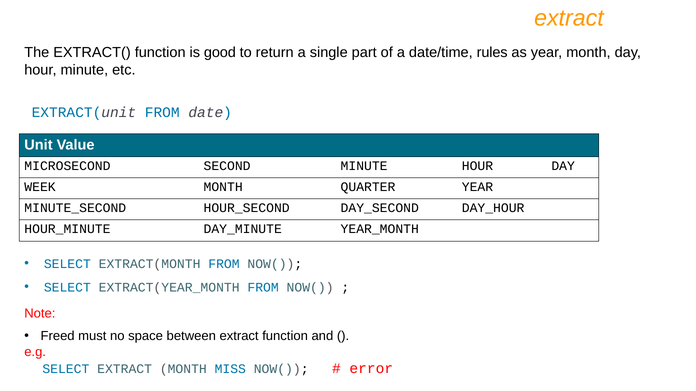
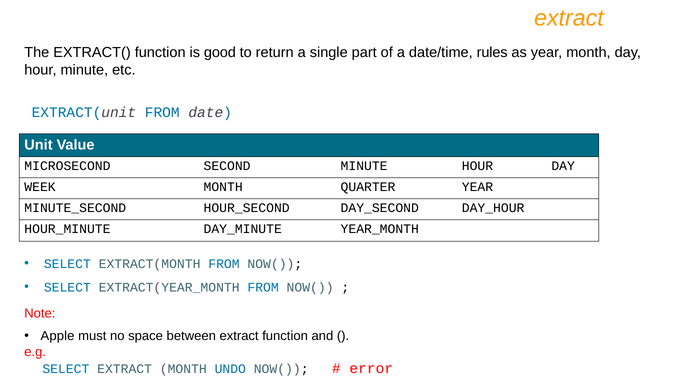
Freed: Freed -> Apple
MISS: MISS -> UNDO
